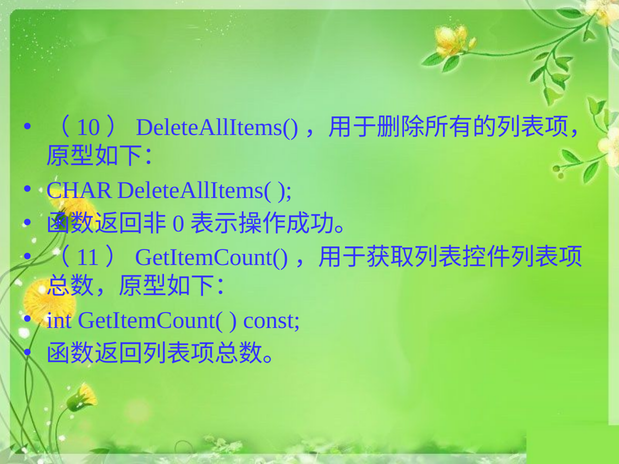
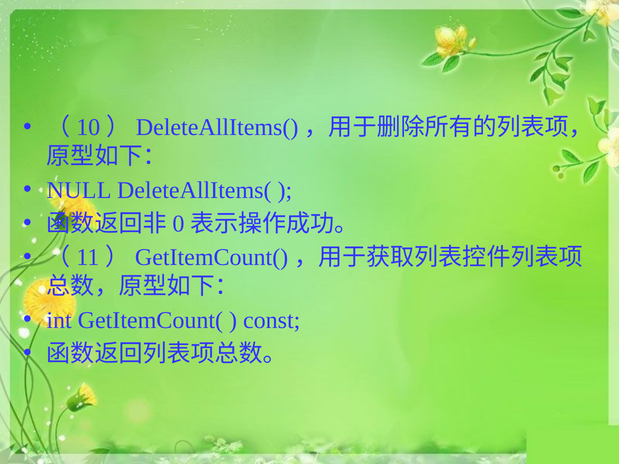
CHAR: CHAR -> NULL
